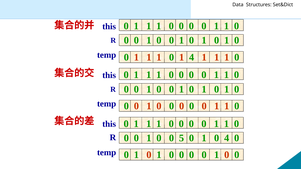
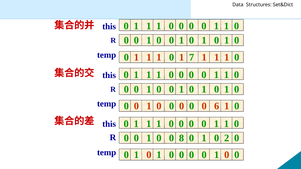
1 4: 4 -> 7
1 at (217, 106): 1 -> 6
5: 5 -> 8
0 4: 4 -> 2
